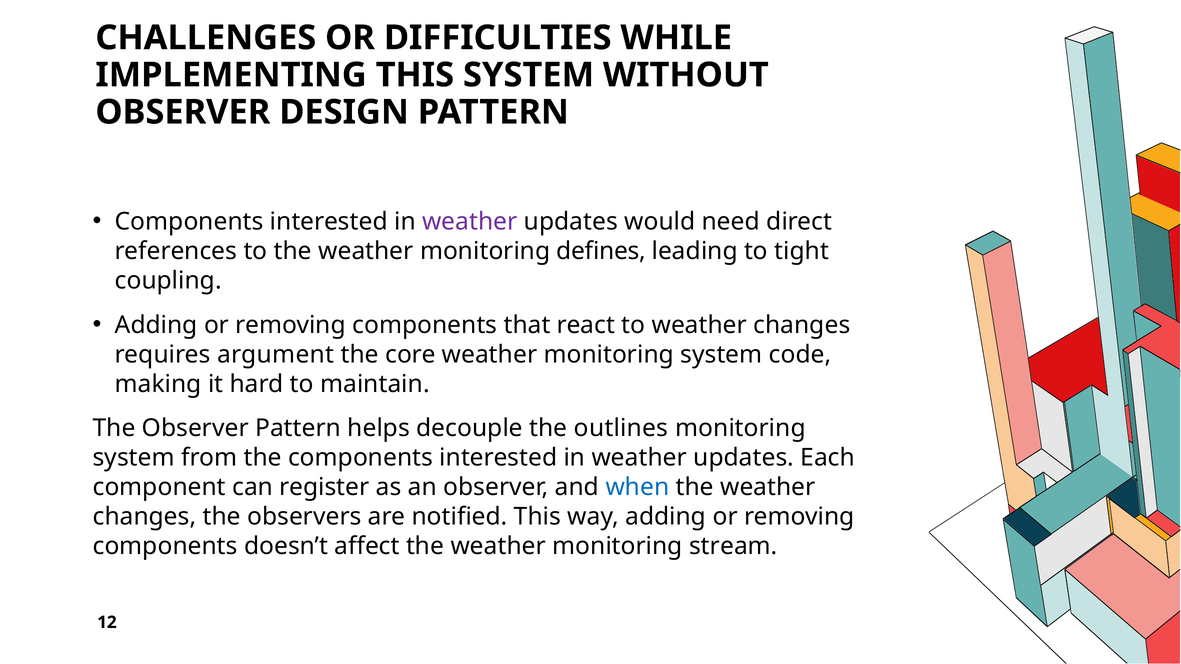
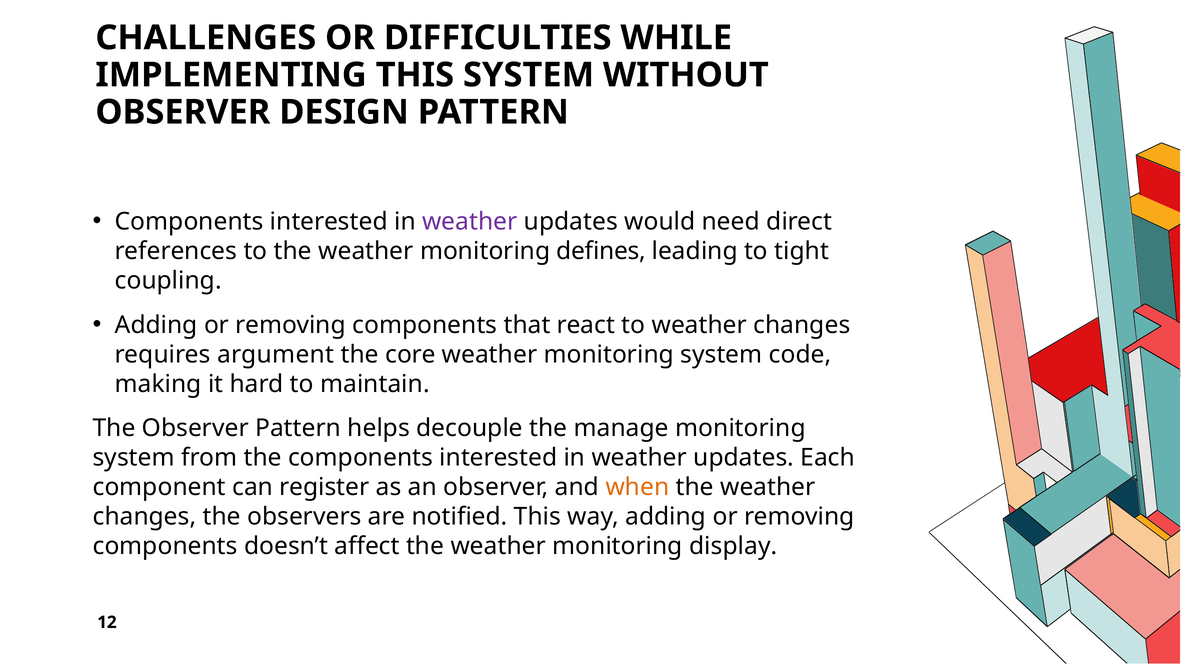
outlines: outlines -> manage
when colour: blue -> orange
stream: stream -> display
